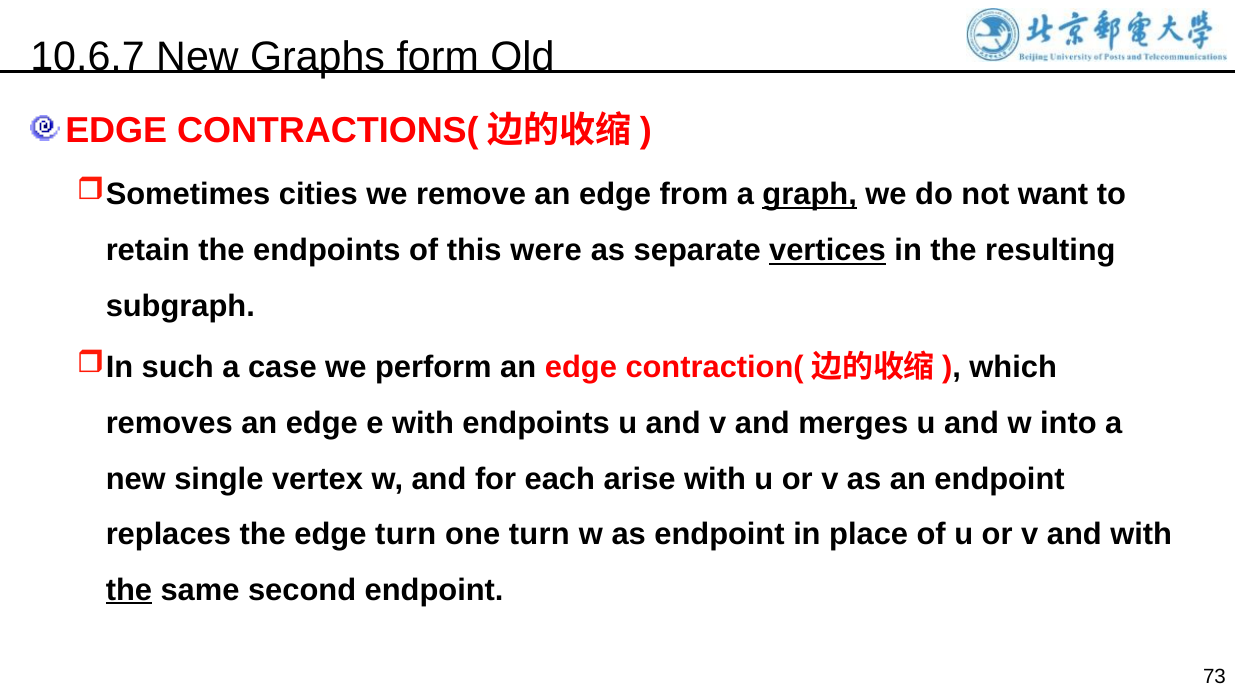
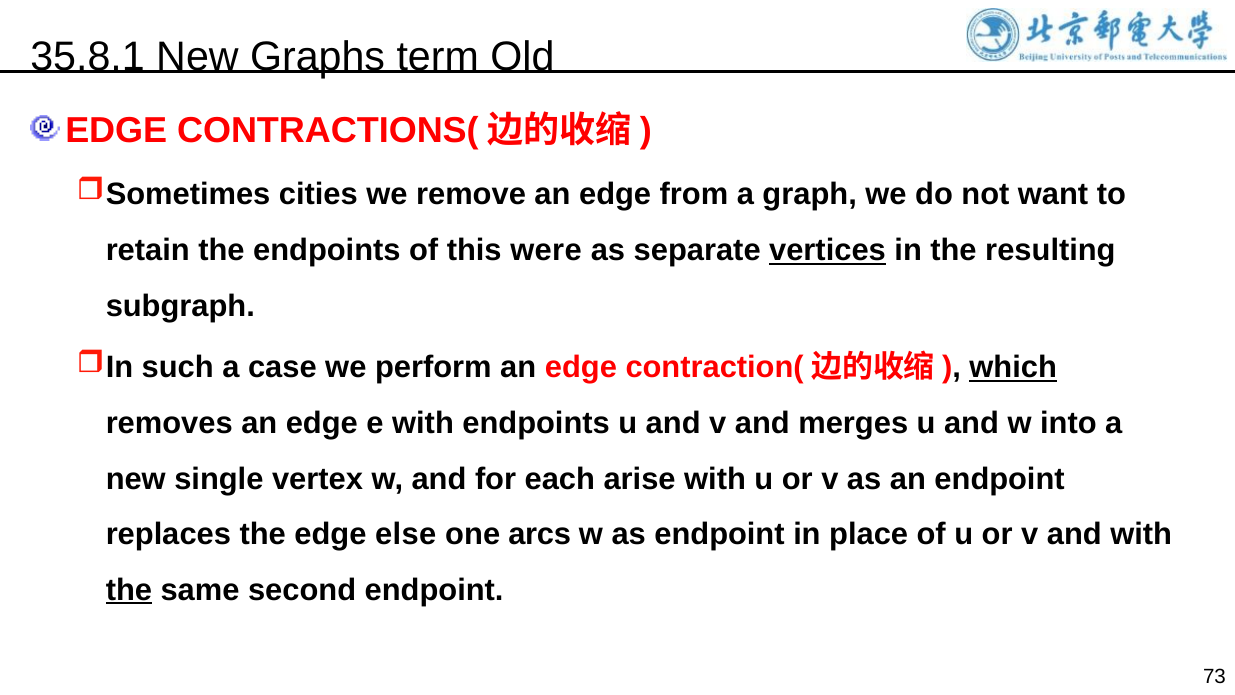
10.6.7: 10.6.7 -> 35.8.1
form: form -> term
graph underline: present -> none
which underline: none -> present
edge turn: turn -> else
one turn: turn -> arcs
